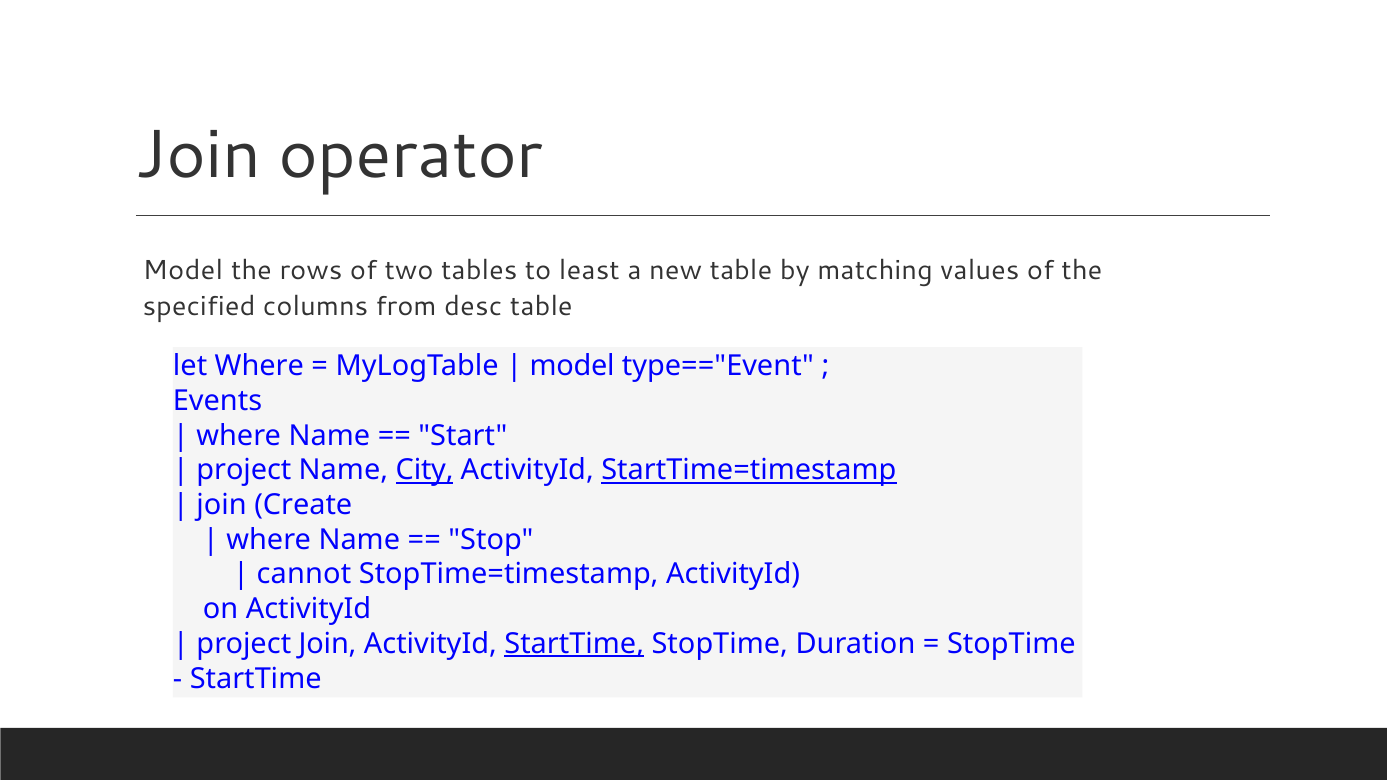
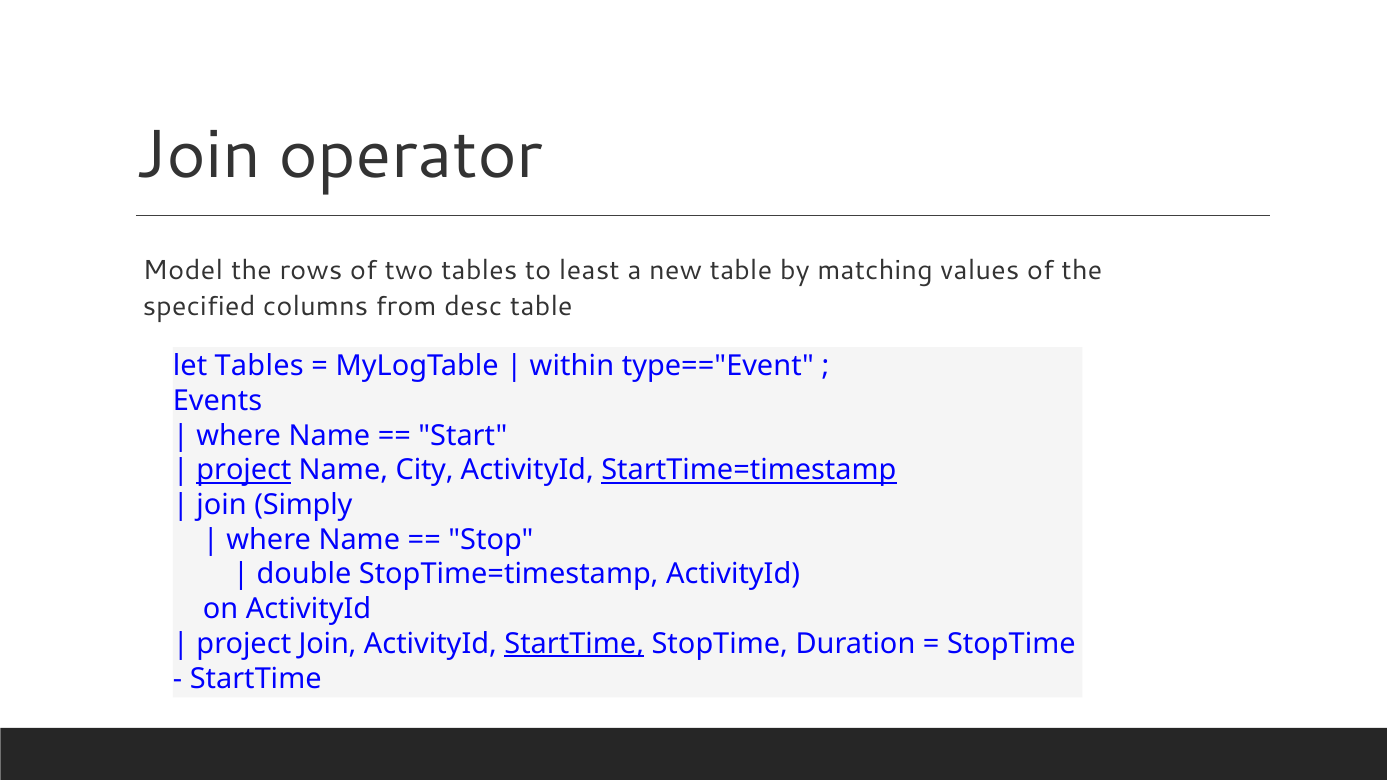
let Where: Where -> Tables
model at (572, 366): model -> within
project at (244, 471) underline: none -> present
City underline: present -> none
Create: Create -> Simply
cannot: cannot -> double
